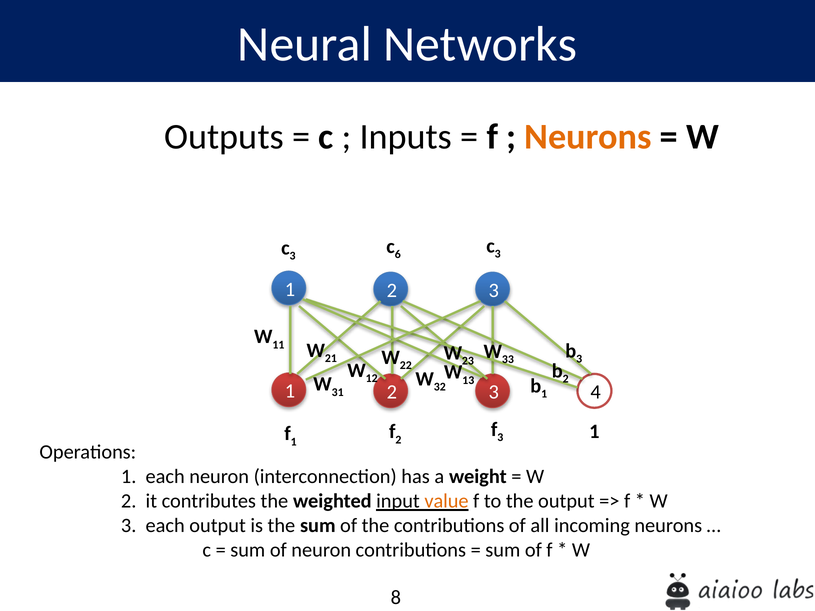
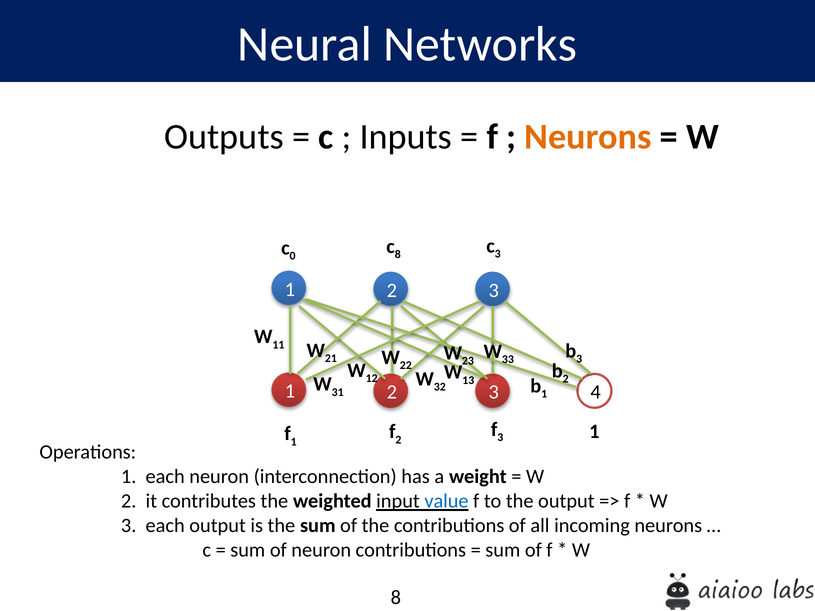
3 at (293, 256): 3 -> 0
c 6: 6 -> 8
value colour: orange -> blue
